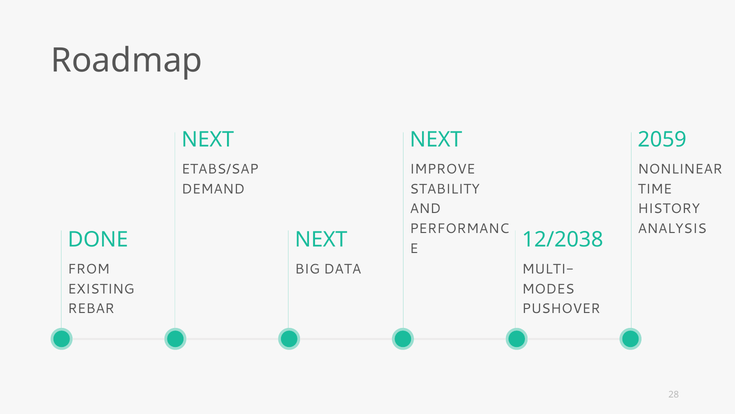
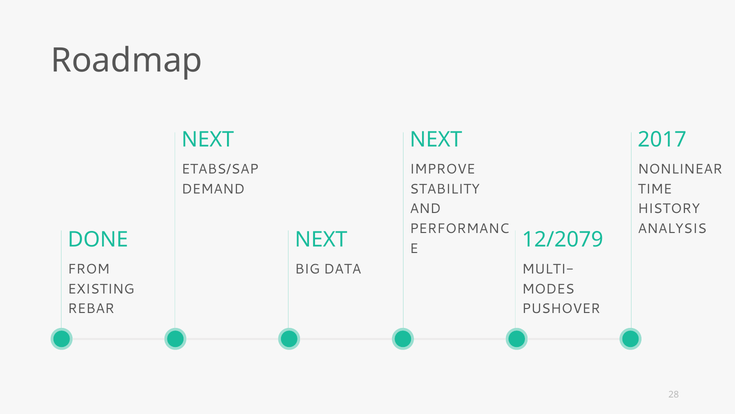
2059: 2059 -> 2017
12/2038: 12/2038 -> 12/2079
